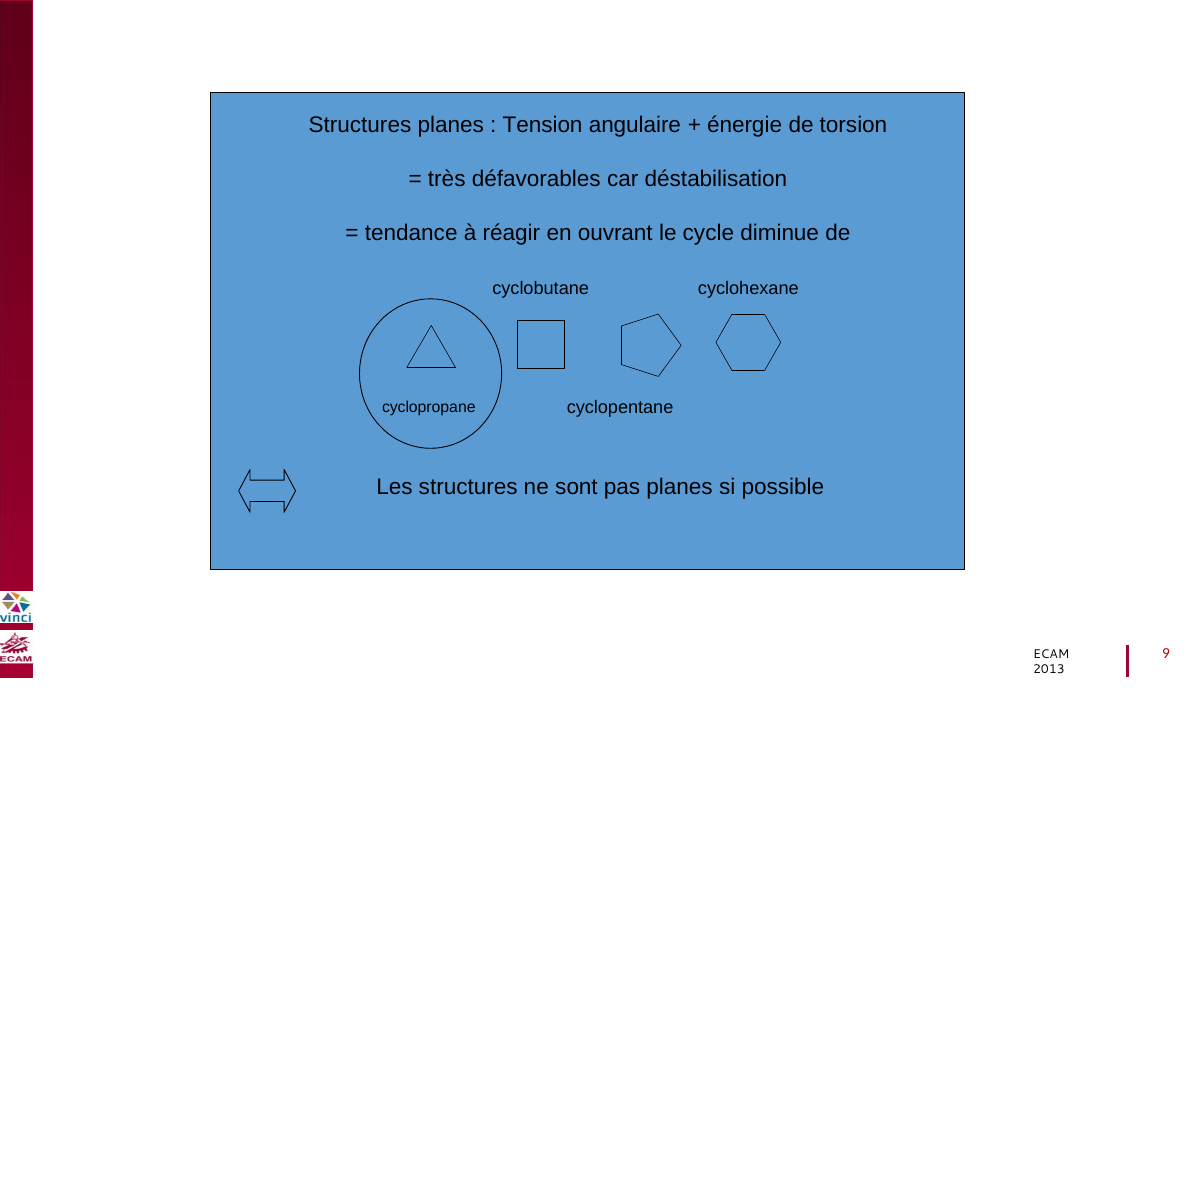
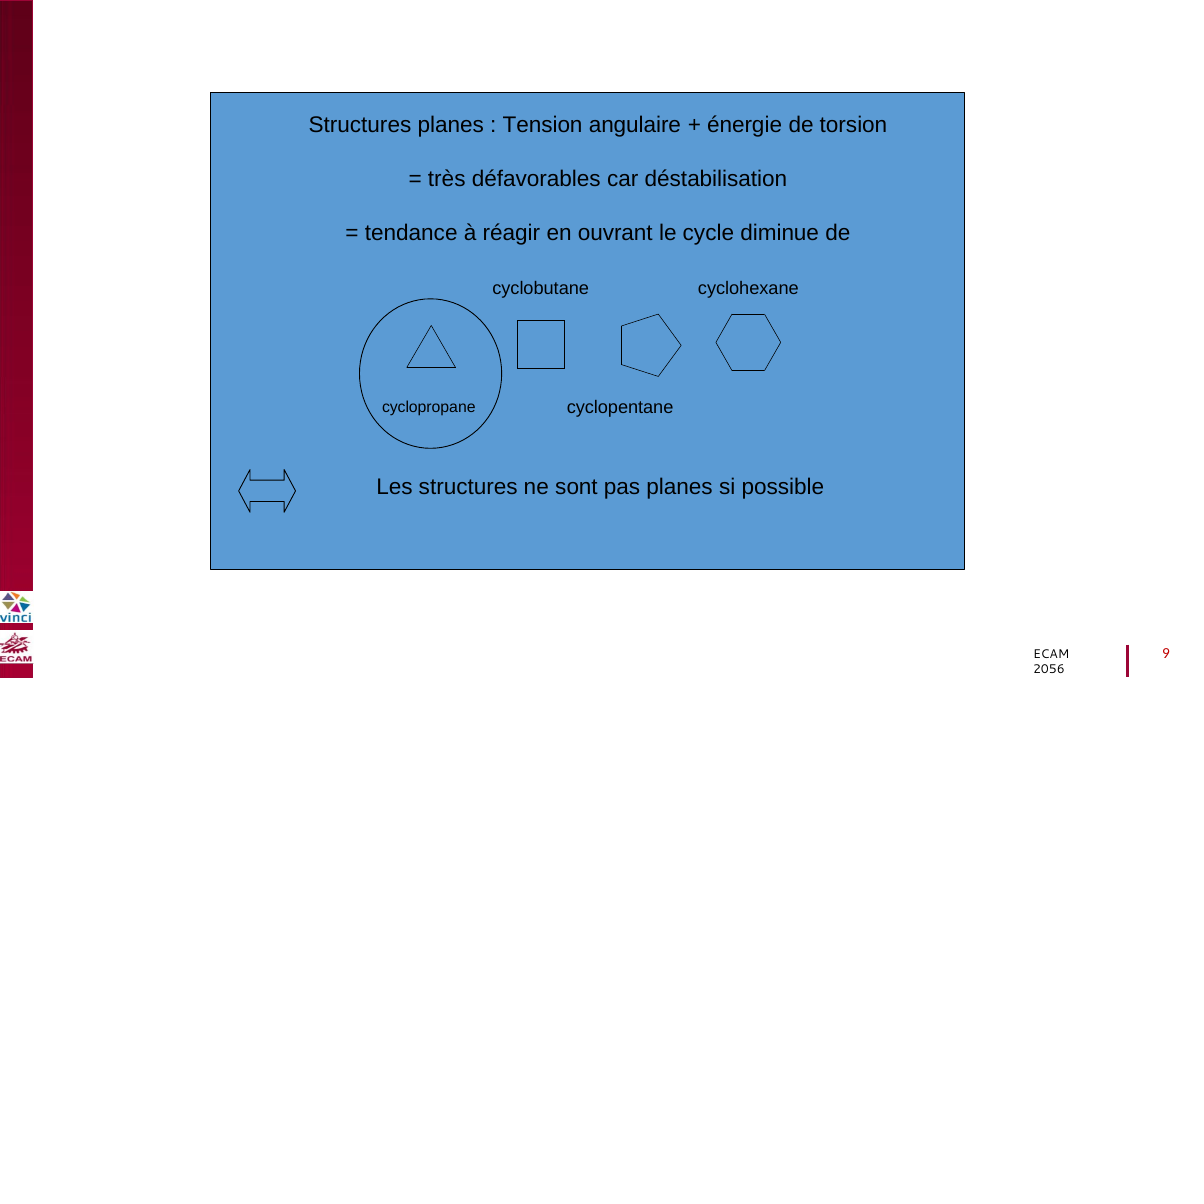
2013: 2013 -> 2056
